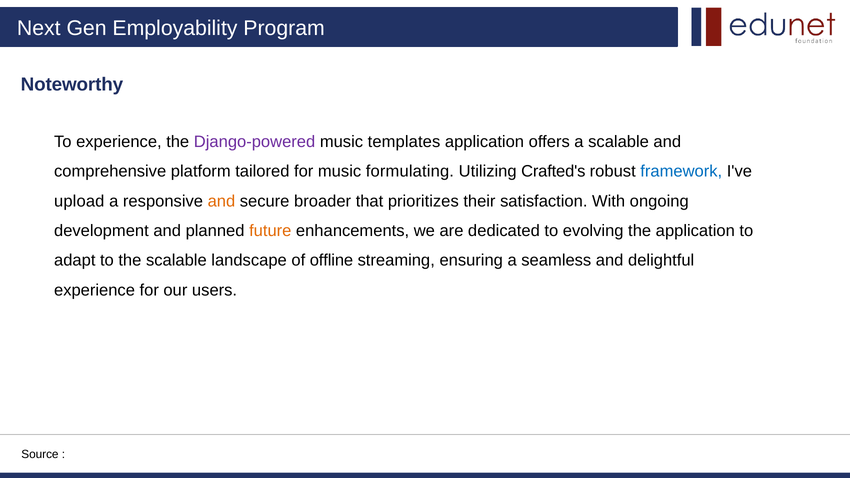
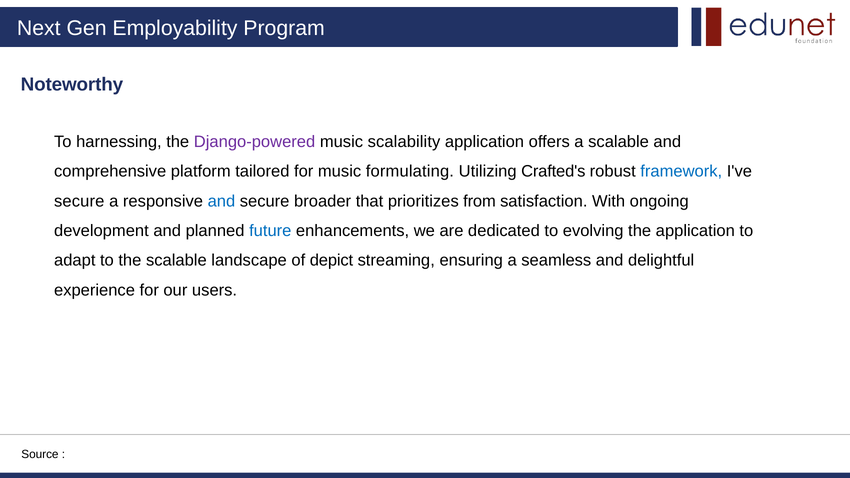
To experience: experience -> harnessing
templates: templates -> scalability
upload at (79, 201): upload -> secure
and at (221, 201) colour: orange -> blue
their: their -> from
future colour: orange -> blue
offline: offline -> depict
